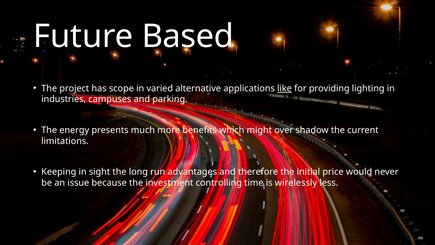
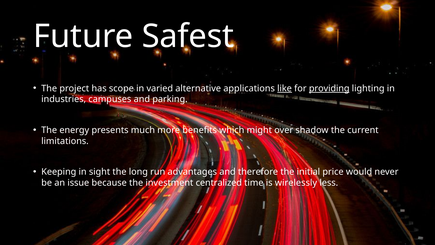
Based: Based -> Safest
providing underline: none -> present
controlling: controlling -> centralized
